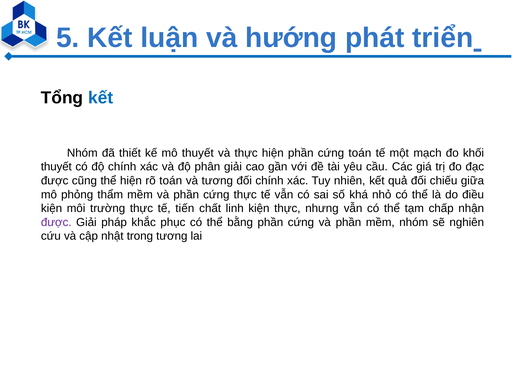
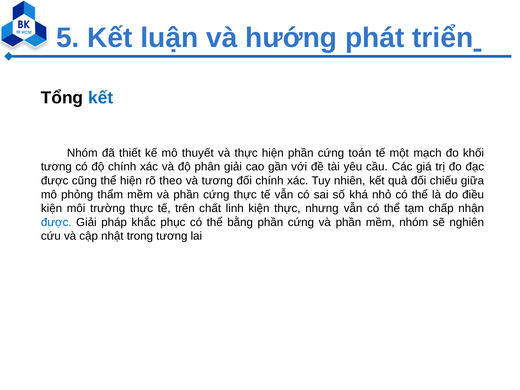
thuyết at (56, 167): thuyết -> tương
rõ toán: toán -> theo
tiến: tiến -> trên
được at (56, 222) colour: purple -> blue
